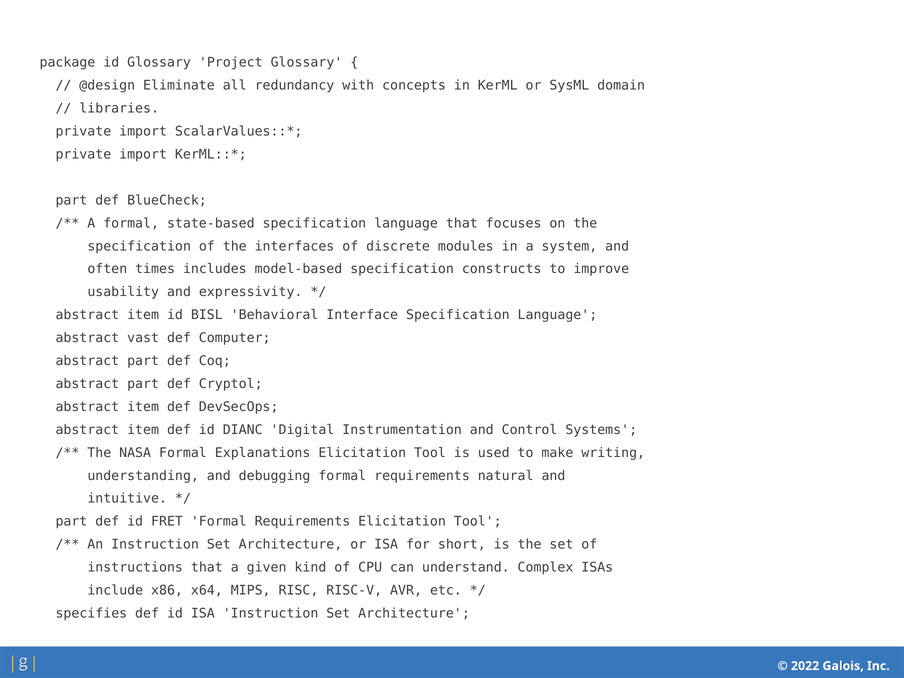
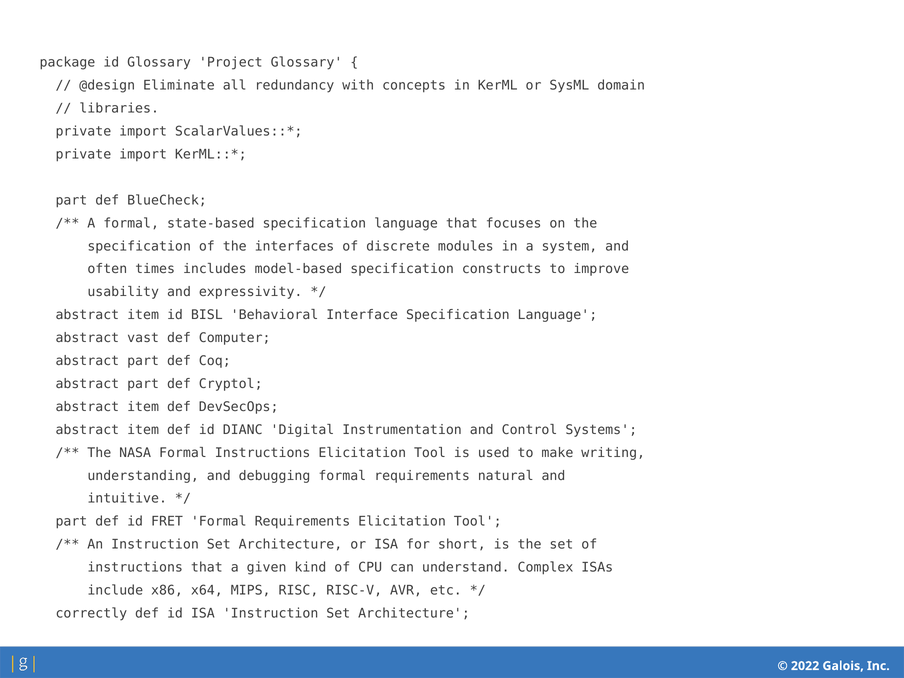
Formal Explanations: Explanations -> Instructions
specifies: specifies -> correctly
